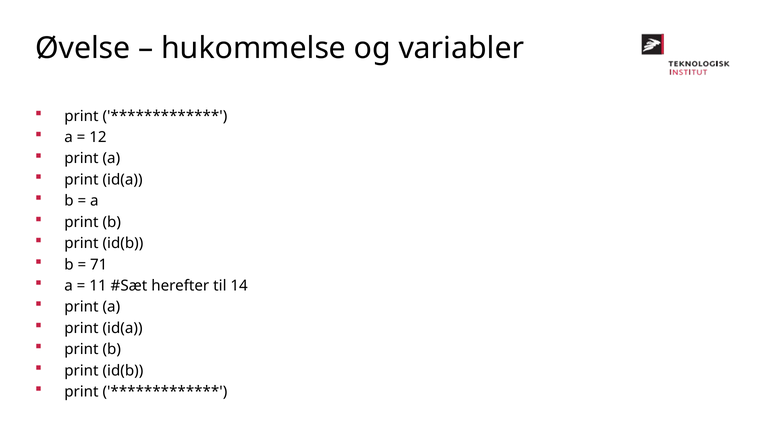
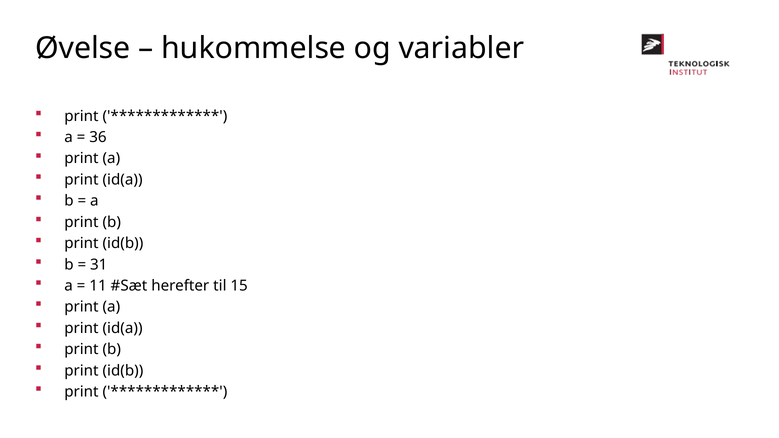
12: 12 -> 36
71: 71 -> 31
14: 14 -> 15
